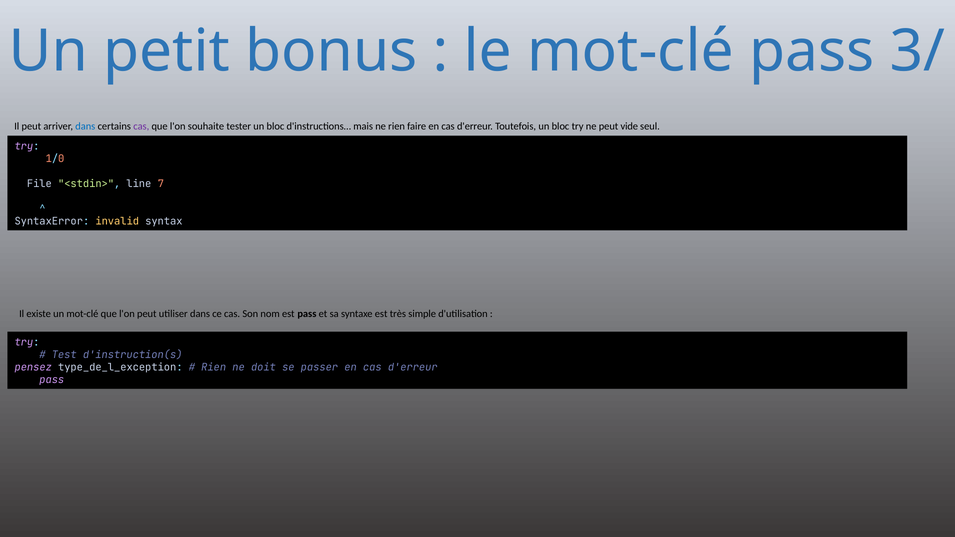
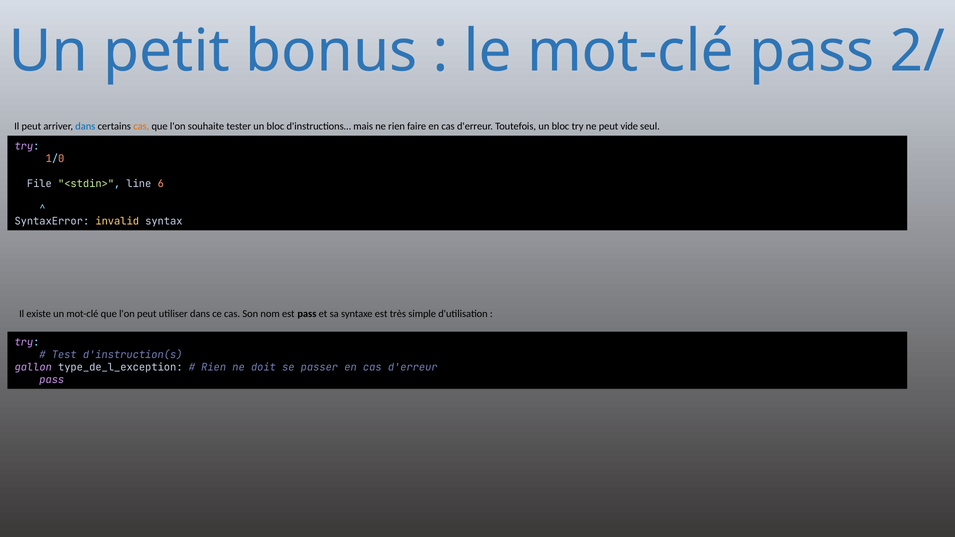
3/: 3/ -> 2/
cas at (141, 126) colour: purple -> orange
7: 7 -> 6
pensez: pensez -> gallon
